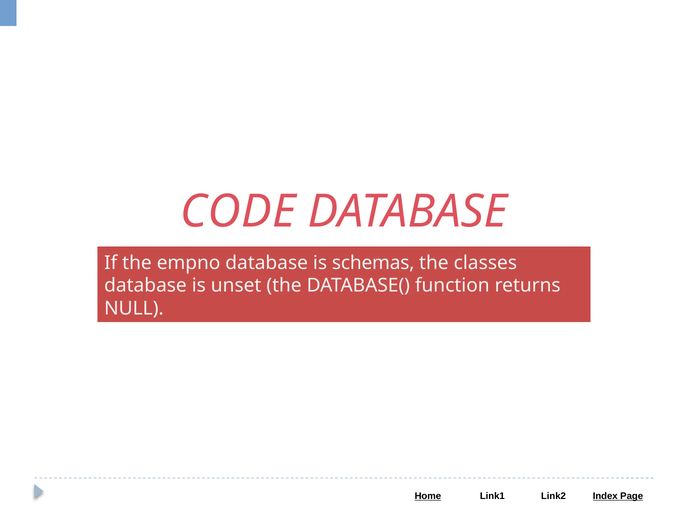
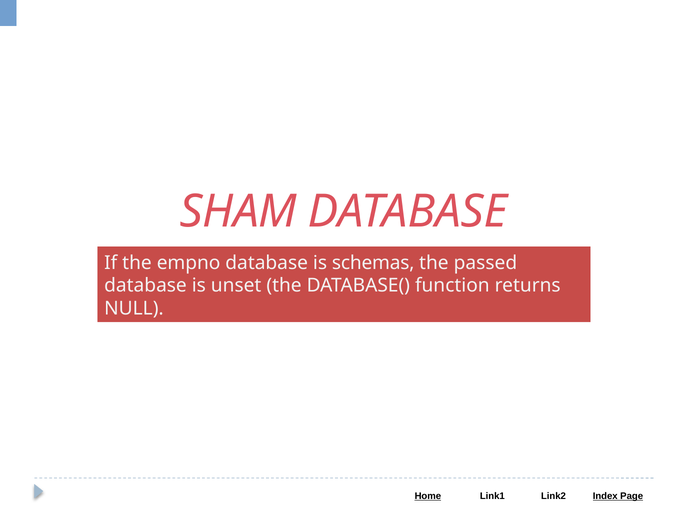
CODE: CODE -> SHAM
classes: classes -> passed
